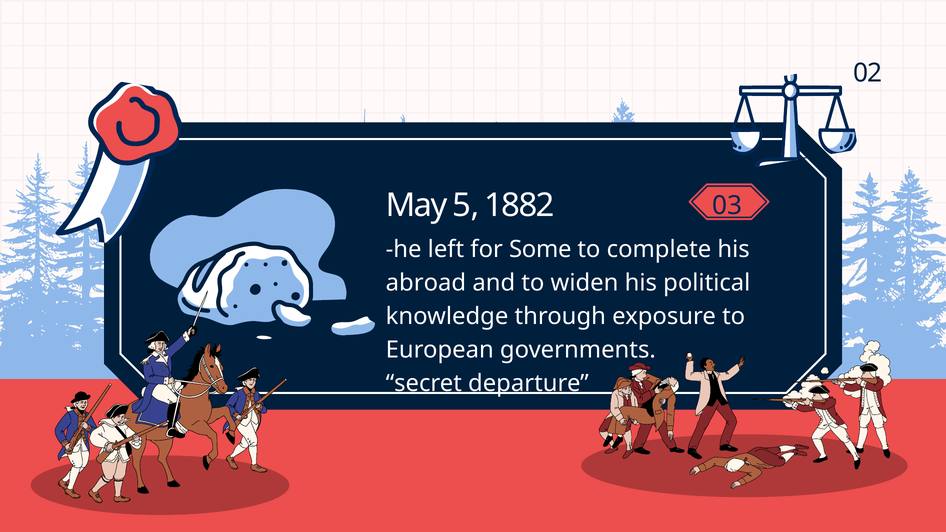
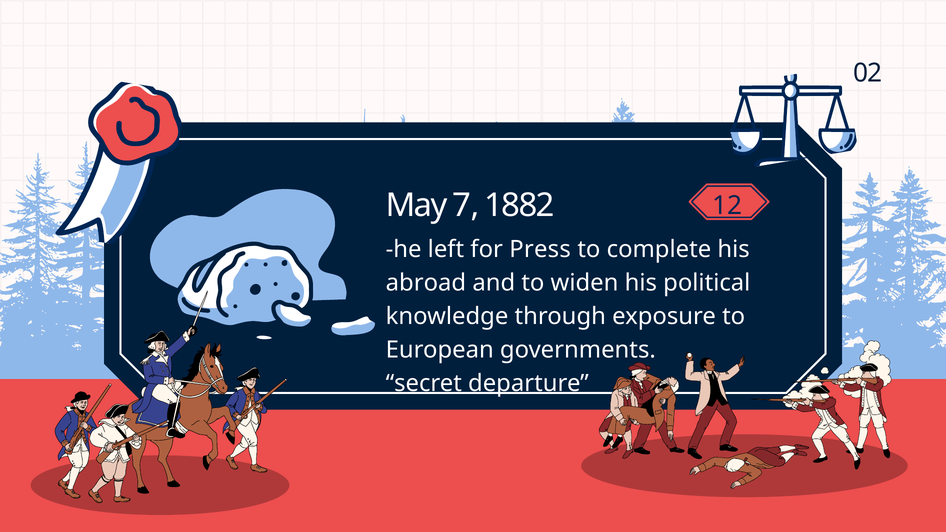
5: 5 -> 7
03: 03 -> 12
Some: Some -> Press
